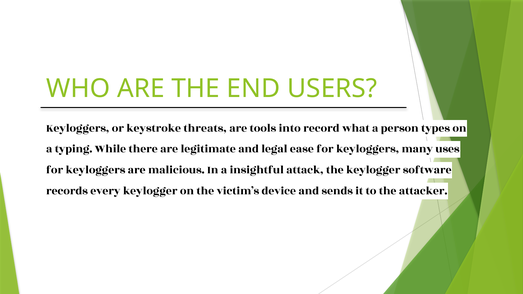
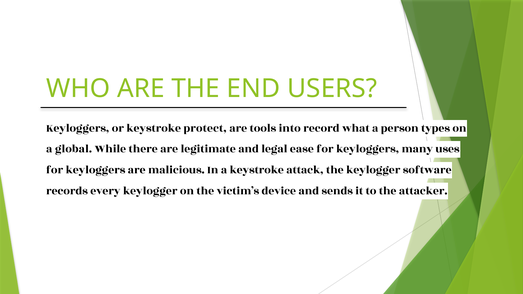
threats: threats -> protect
typing: typing -> global
a insightful: insightful -> keystroke
